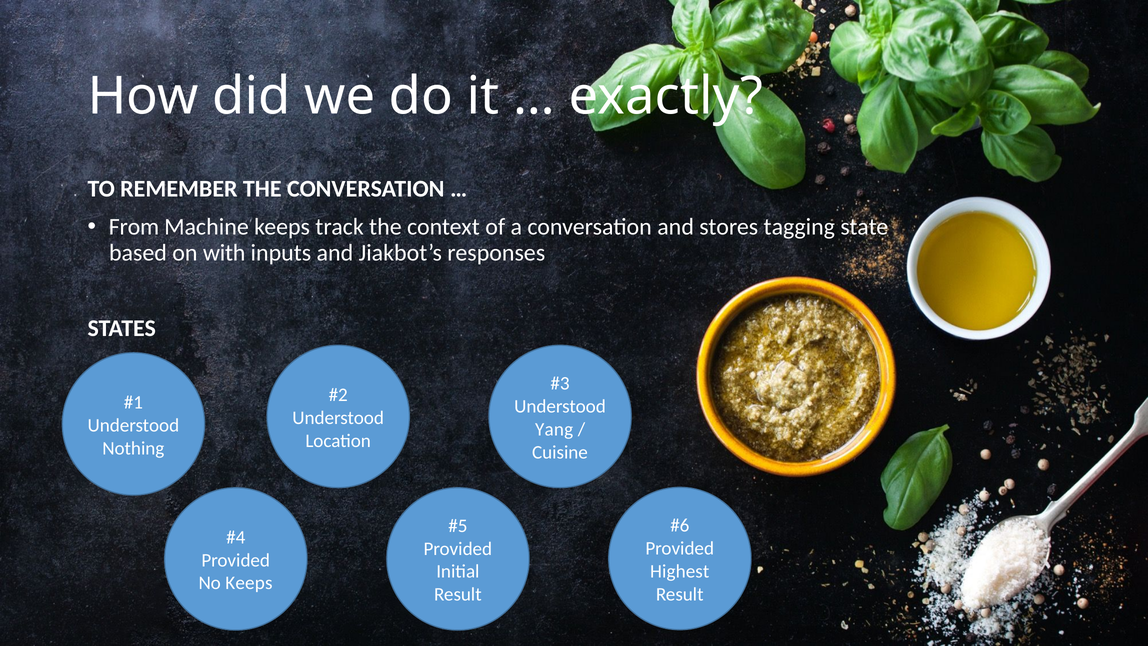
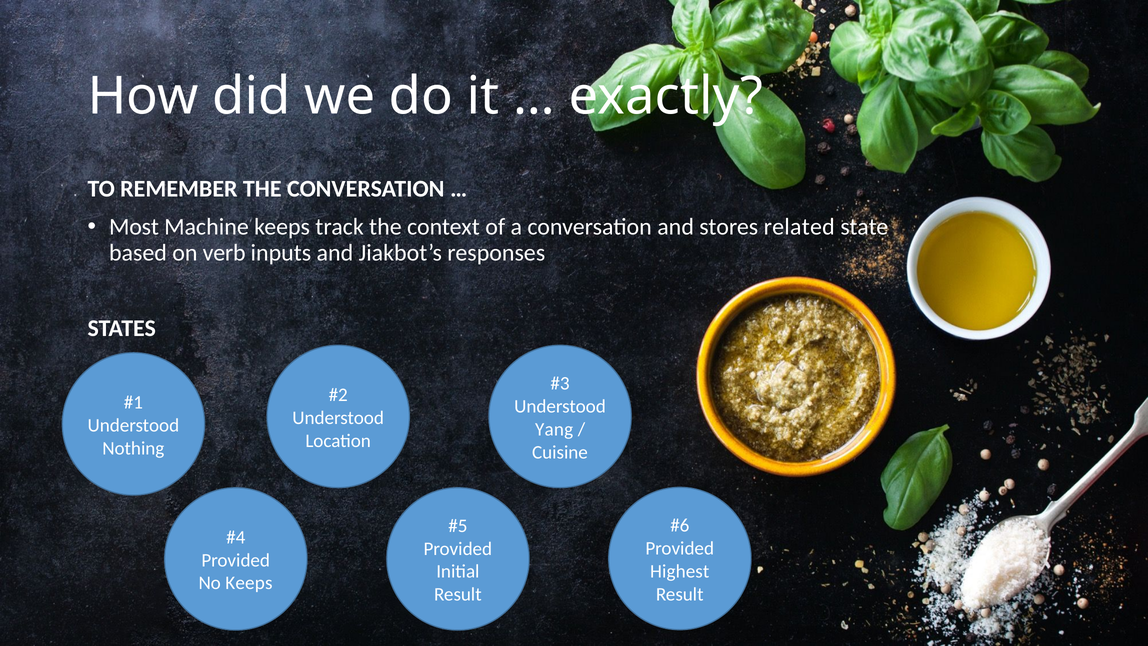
From: From -> Most
tagging: tagging -> related
with: with -> verb
